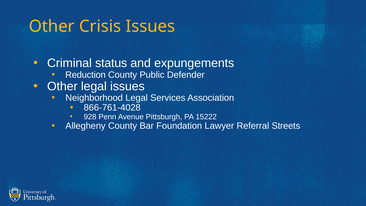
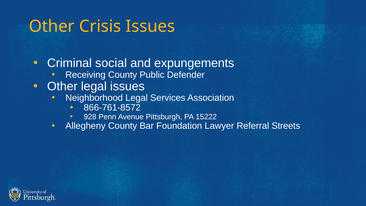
status: status -> social
Reduction: Reduction -> Receiving
866-761-4028: 866-761-4028 -> 866-761-8572
